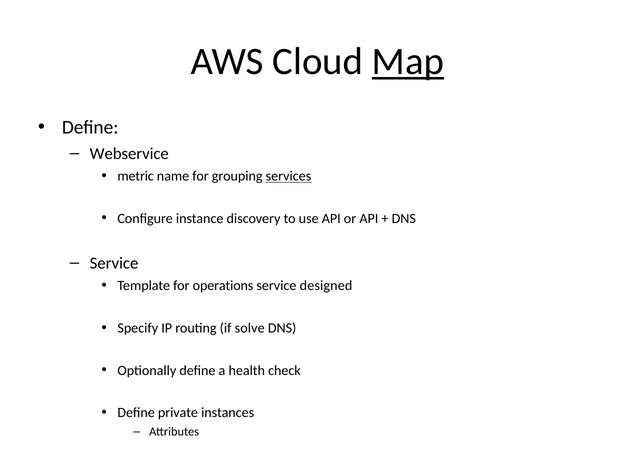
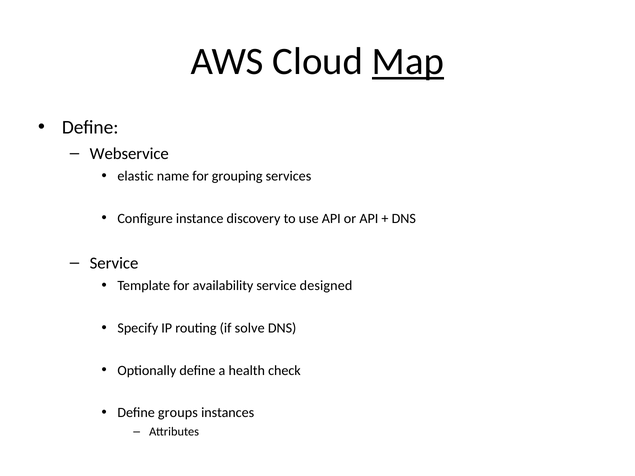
metric: metric -> elastic
services underline: present -> none
operations: operations -> availability
private: private -> groups
